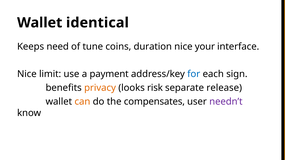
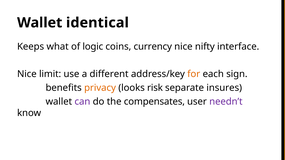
need: need -> what
tune: tune -> logic
duration: duration -> currency
your: your -> nifty
payment: payment -> different
for colour: blue -> orange
release: release -> insures
can colour: orange -> purple
